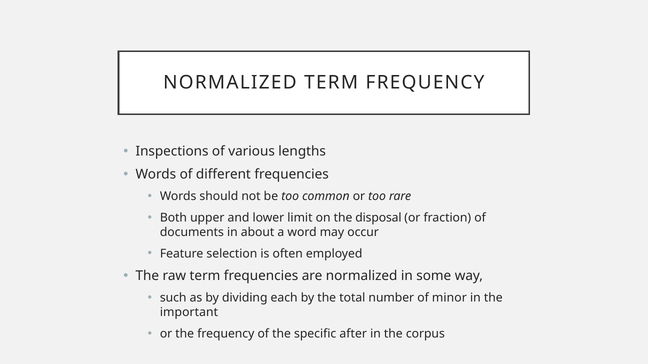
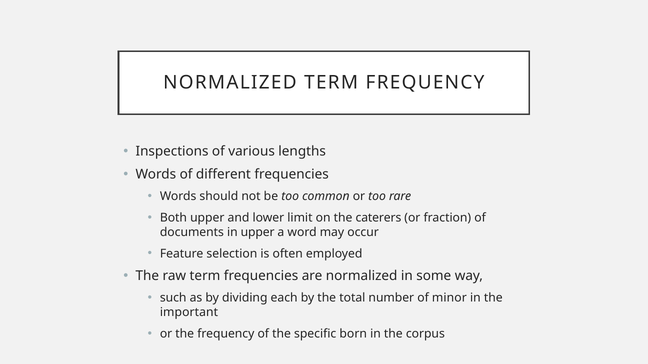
disposal: disposal -> caterers
in about: about -> upper
after: after -> born
